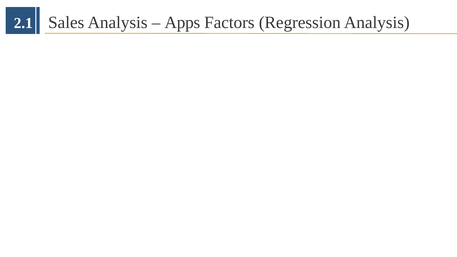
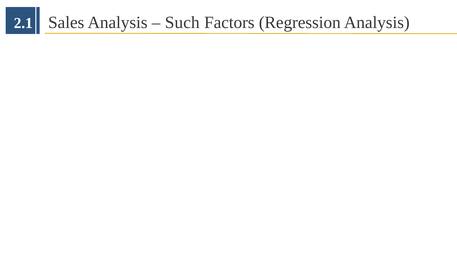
Apps: Apps -> Such
